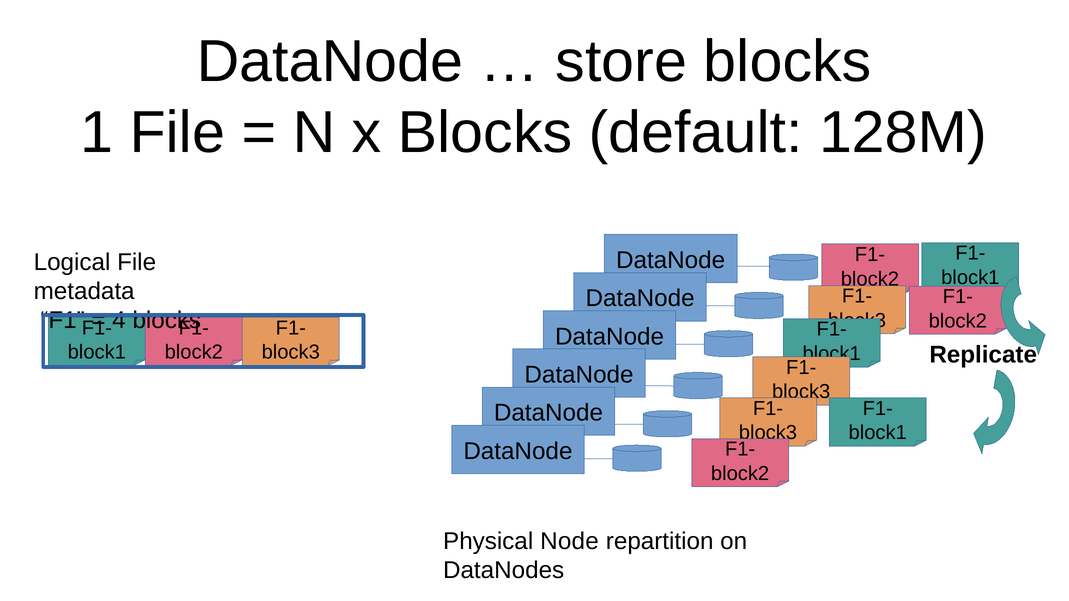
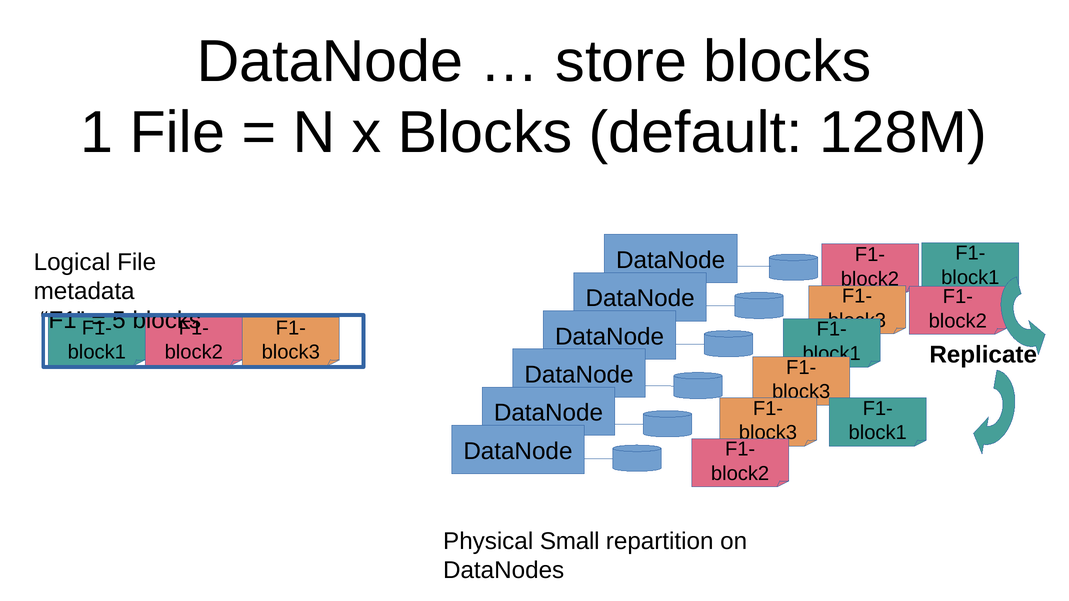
4: 4 -> 5
Node: Node -> Small
